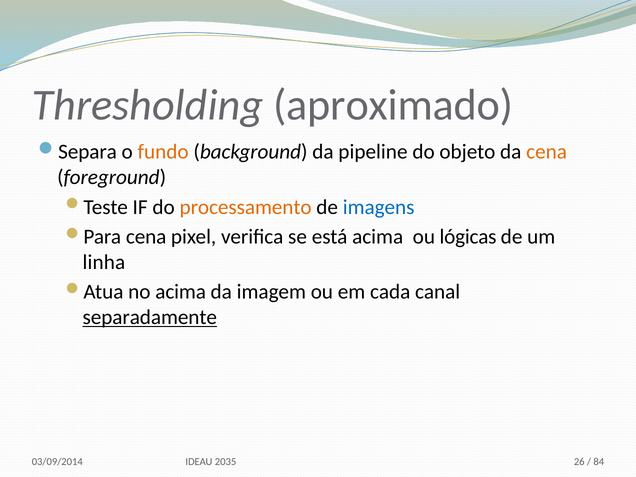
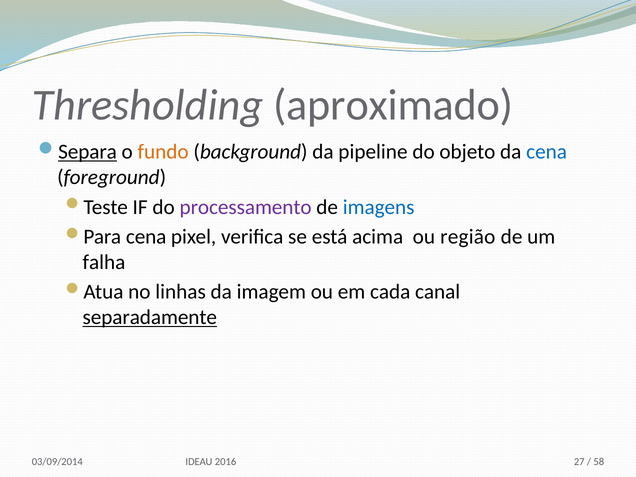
Separa underline: none -> present
cena at (547, 152) colour: orange -> blue
processamento colour: orange -> purple
lógicas: lógicas -> região
linha: linha -> falha
no acima: acima -> linhas
2035: 2035 -> 2016
26: 26 -> 27
84: 84 -> 58
